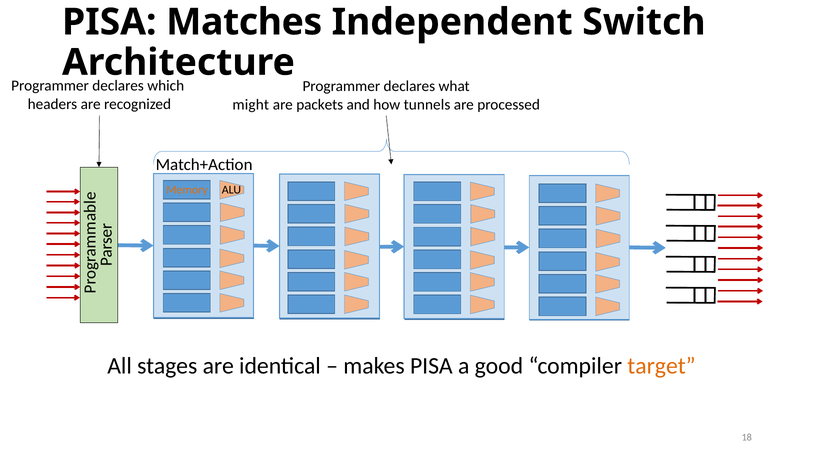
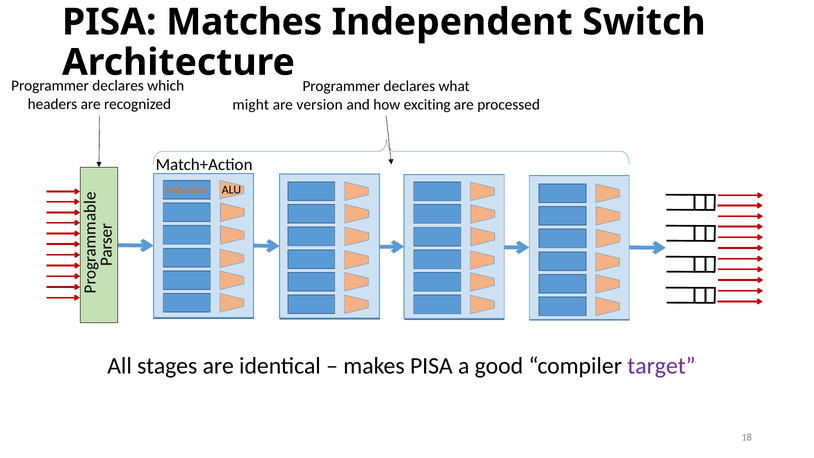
packets: packets -> version
tunnels: tunnels -> exciting
target colour: orange -> purple
